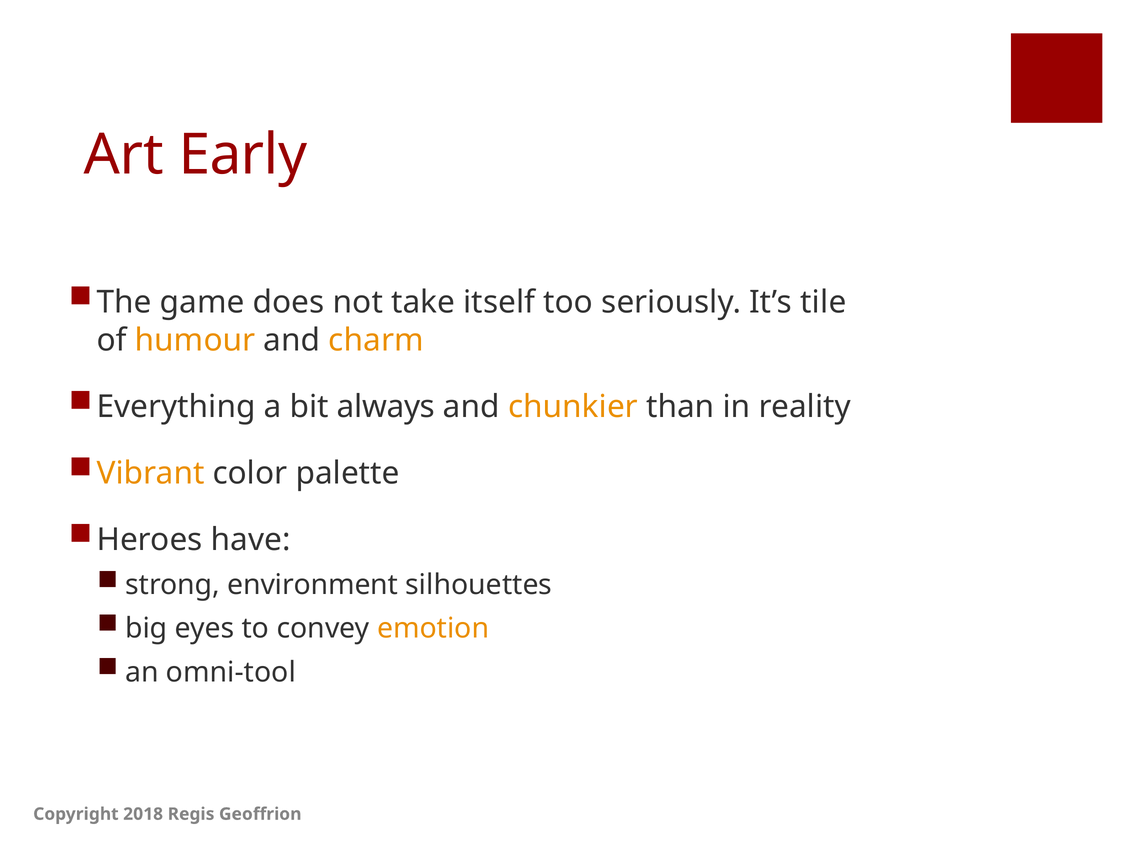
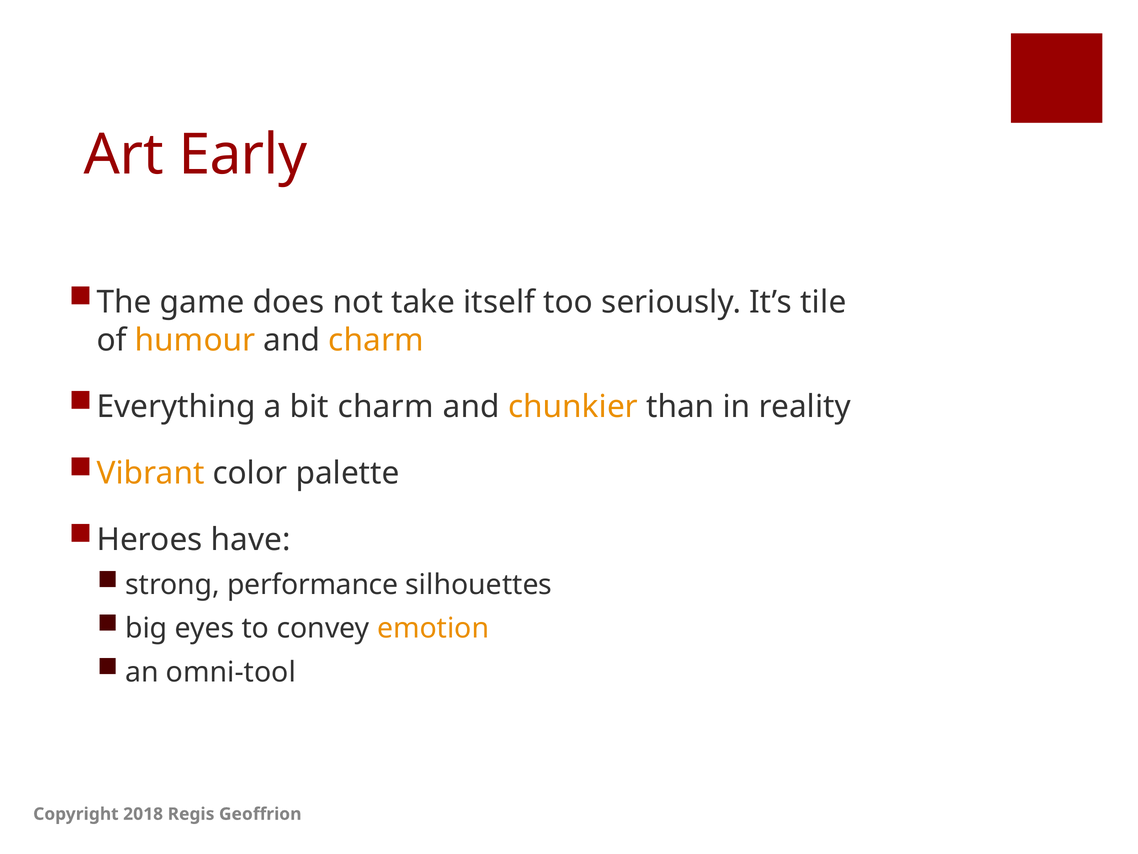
bit always: always -> charm
environment: environment -> performance
